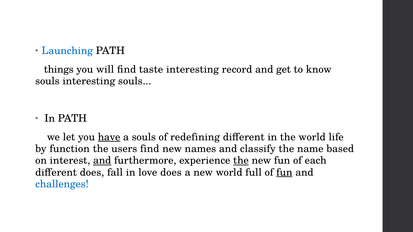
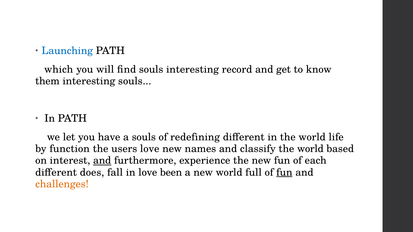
things: things -> which
find taste: taste -> souls
souls at (47, 81): souls -> them
have underline: present -> none
users find: find -> love
classify the name: name -> world
the at (241, 161) underline: present -> none
love does: does -> been
challenges colour: blue -> orange
